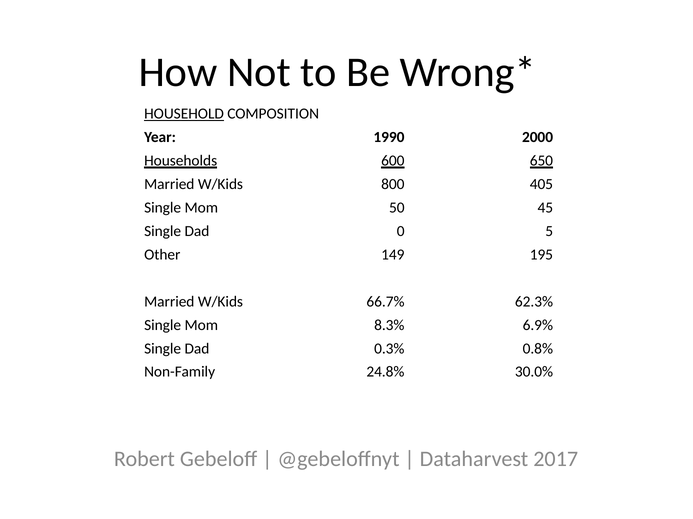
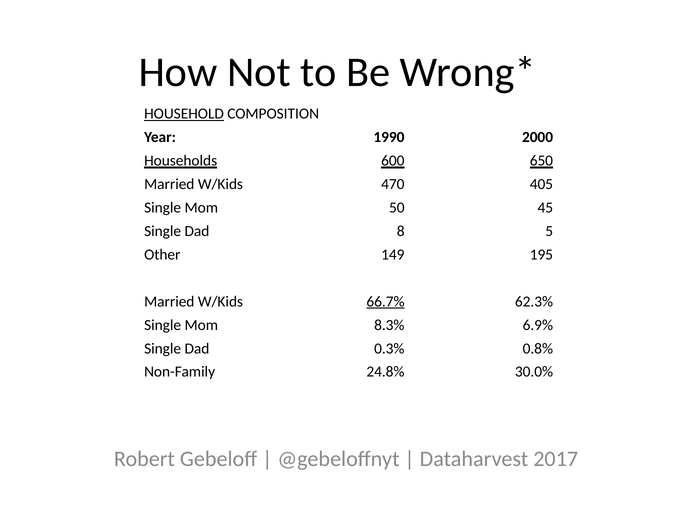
800: 800 -> 470
0: 0 -> 8
66.7% underline: none -> present
